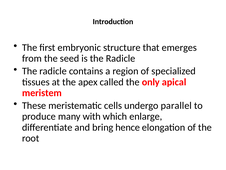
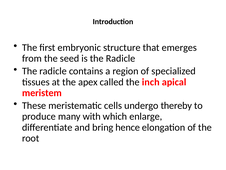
only: only -> inch
parallel: parallel -> thereby
